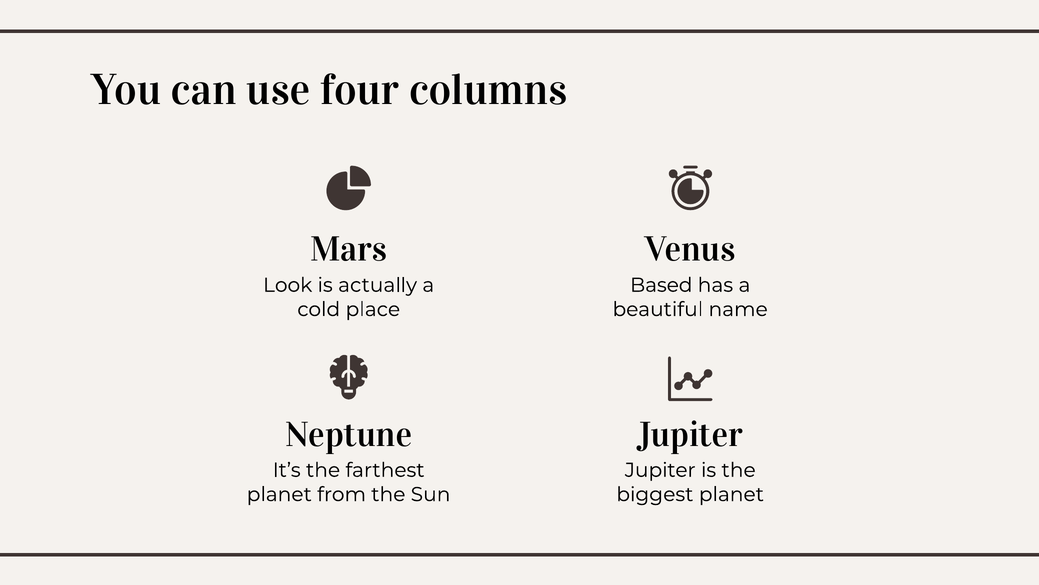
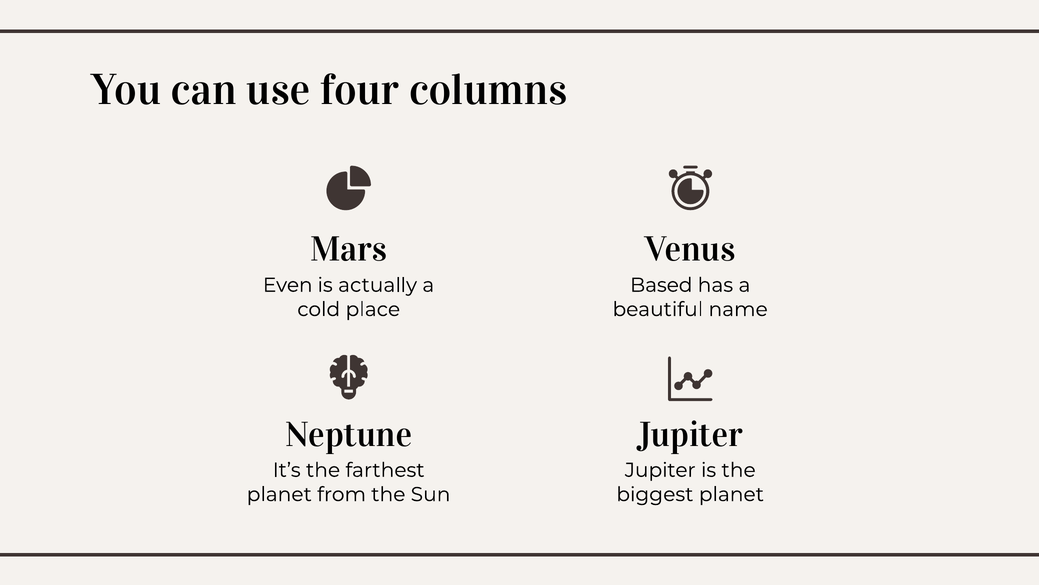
Look: Look -> Even
